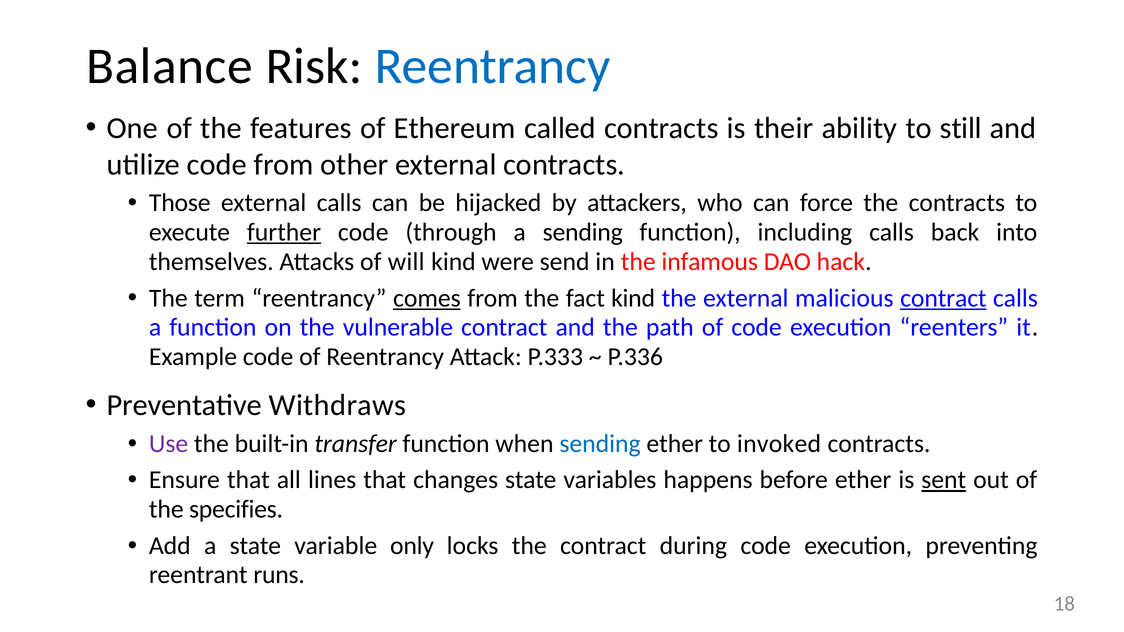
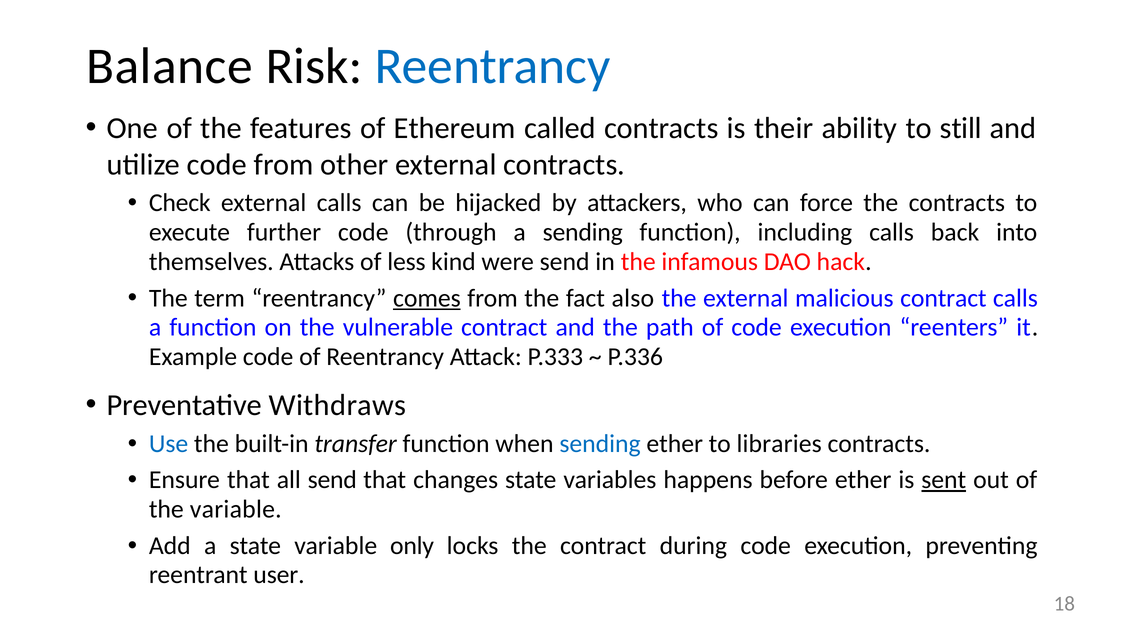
Those: Those -> Check
further underline: present -> none
will: will -> less
fact kind: kind -> also
contract at (943, 298) underline: present -> none
Use colour: purple -> blue
invoked: invoked -> libraries
all lines: lines -> send
the specifies: specifies -> variable
runs: runs -> user
